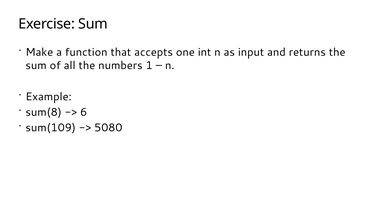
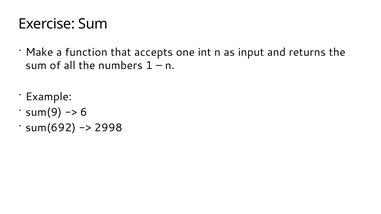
sum(8: sum(8 -> sum(9
sum(109: sum(109 -> sum(692
5080: 5080 -> 2998
